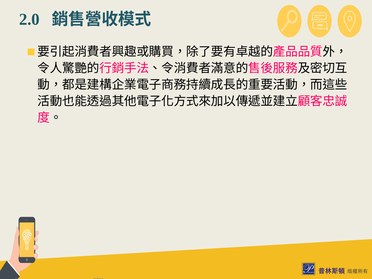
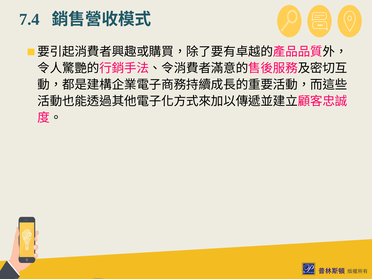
2.0: 2.0 -> 7.4
